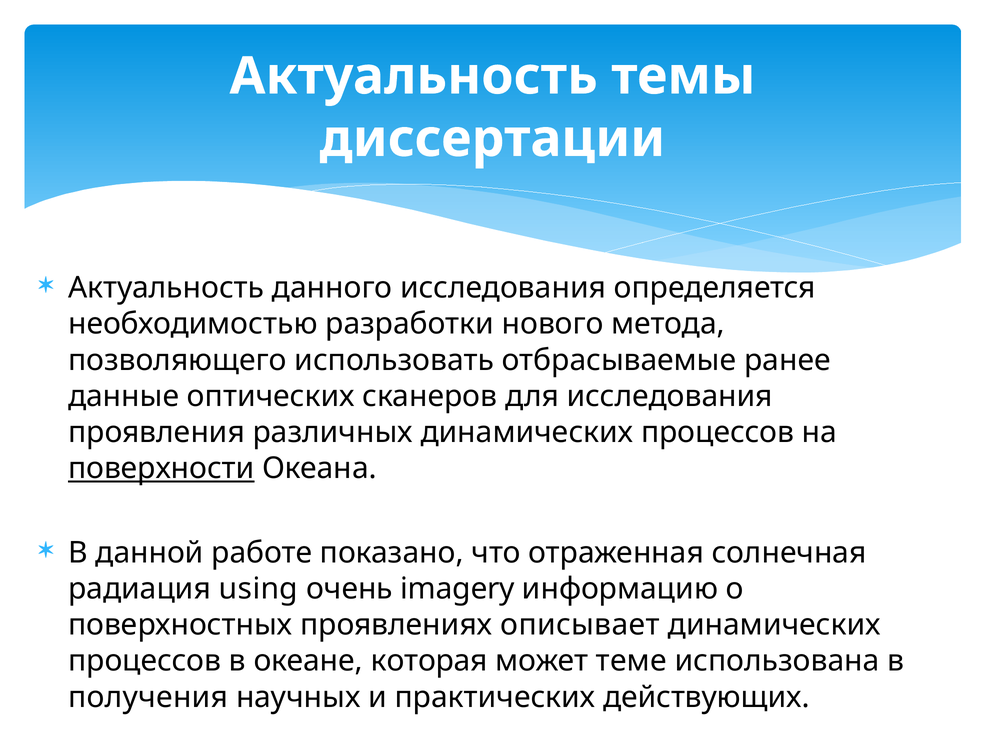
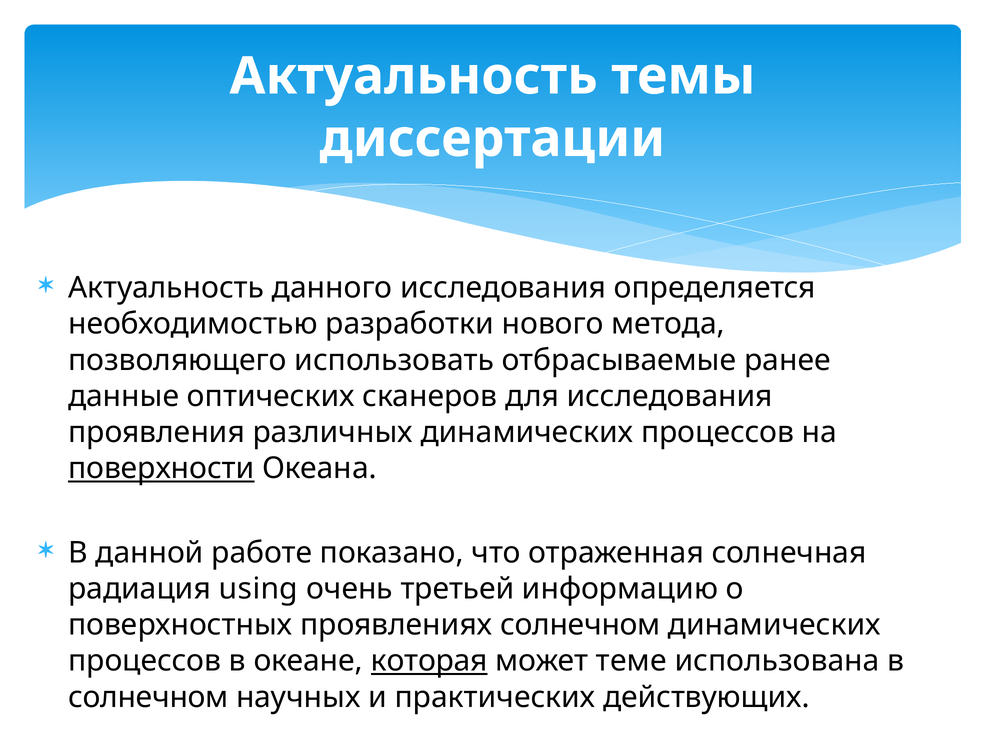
imagery: imagery -> третьей
проявлениях описывает: описывает -> солнечном
которая underline: none -> present
получения at (148, 697): получения -> солнечном
